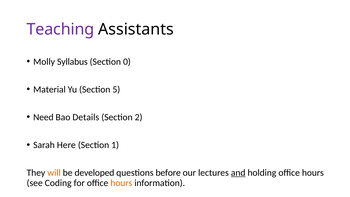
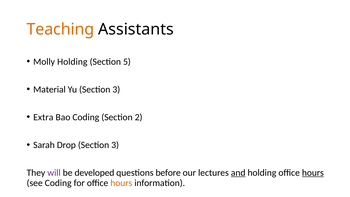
Teaching colour: purple -> orange
Molly Syllabus: Syllabus -> Holding
0: 0 -> 5
Yu Section 5: 5 -> 3
Need: Need -> Extra
Bao Details: Details -> Coding
Here: Here -> Drop
1 at (115, 145): 1 -> 3
will colour: orange -> purple
hours at (313, 173) underline: none -> present
